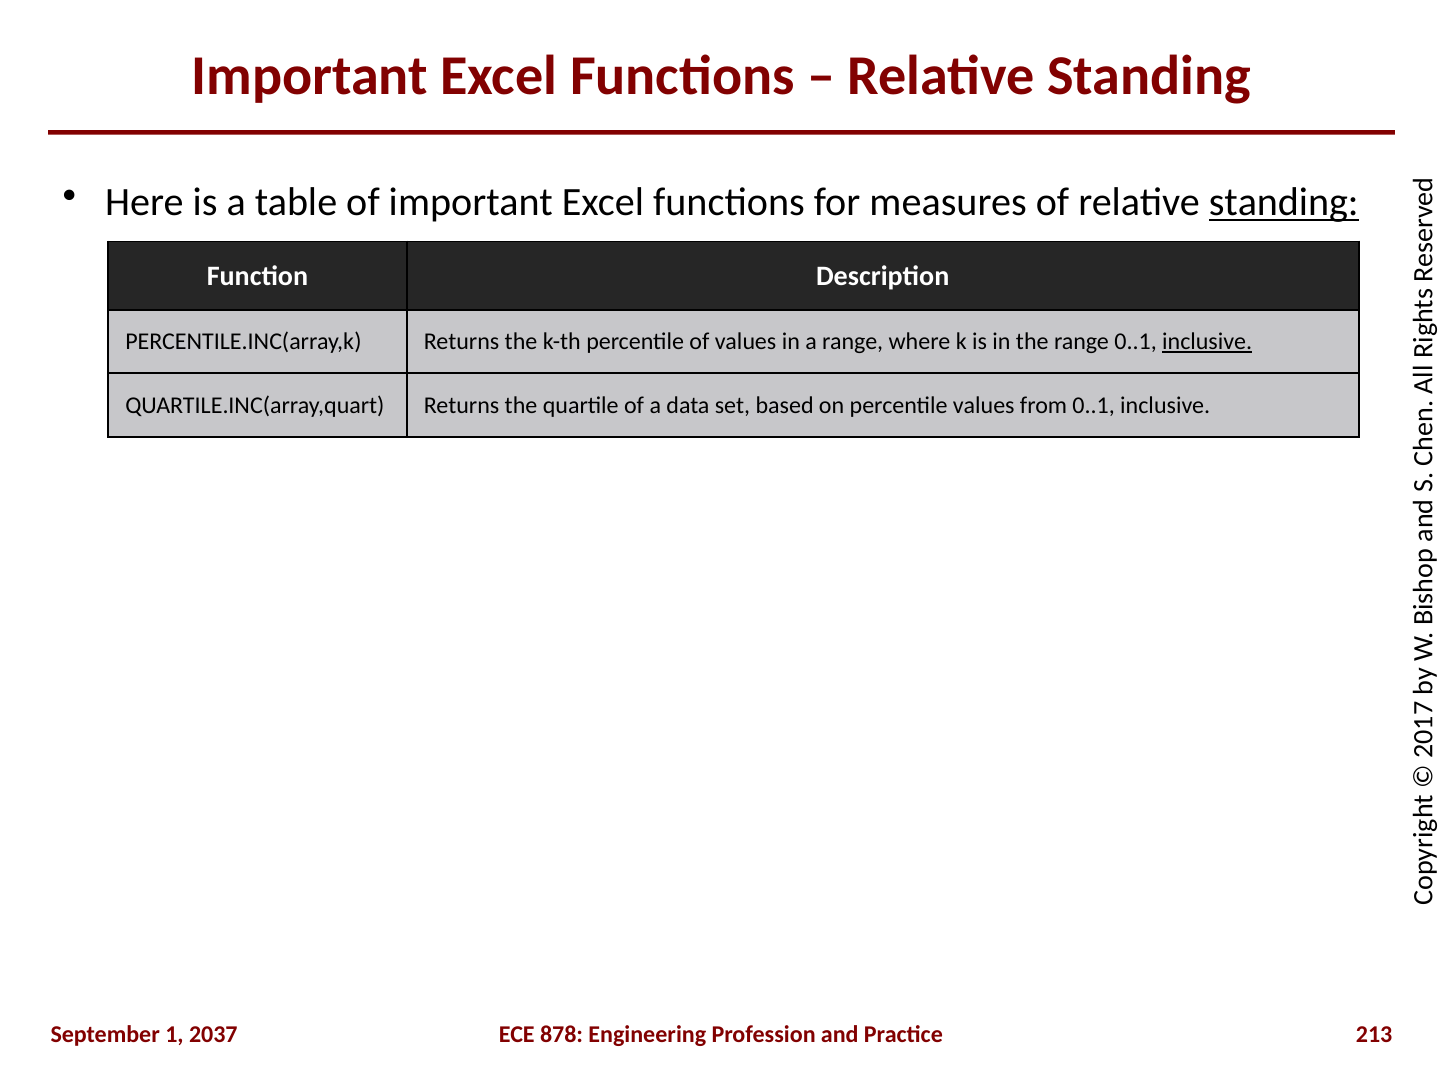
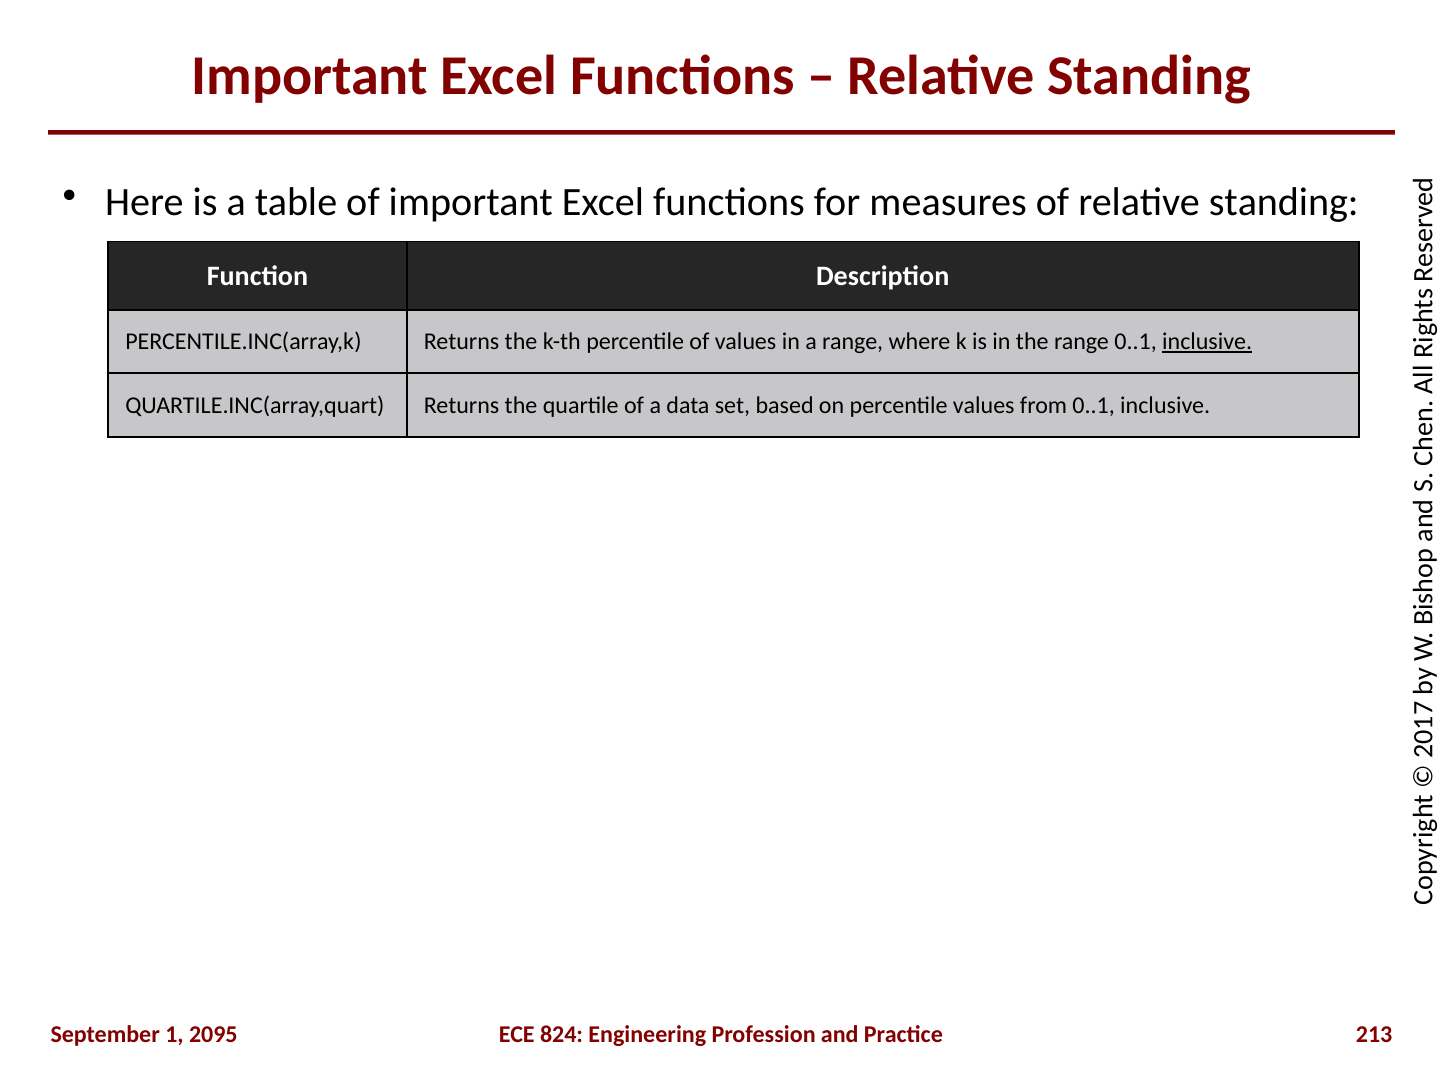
standing at (1284, 202) underline: present -> none
2037: 2037 -> 2095
878: 878 -> 824
